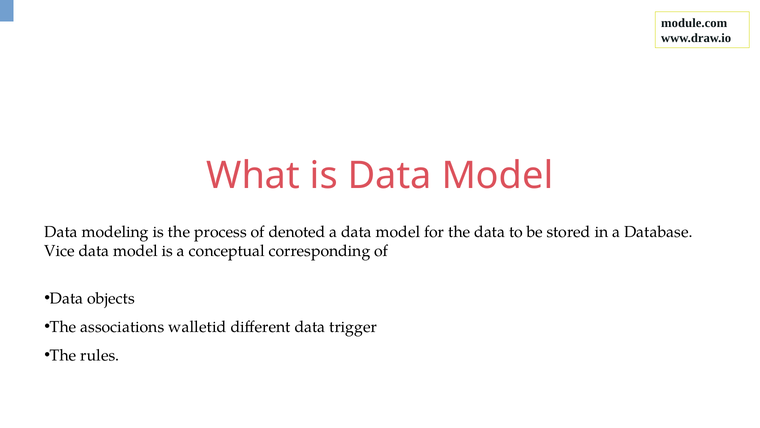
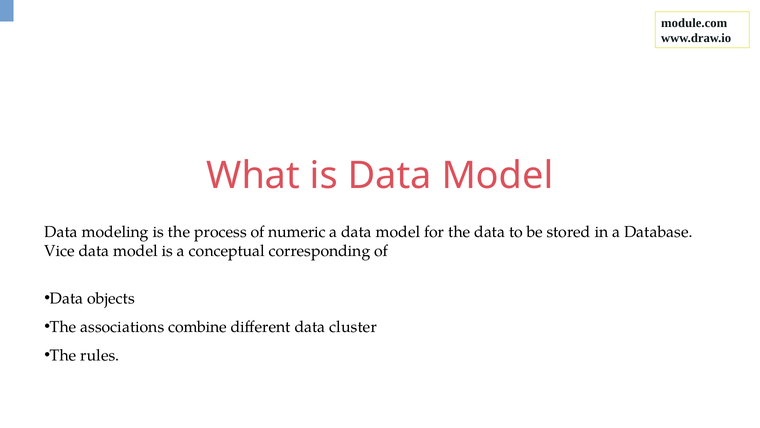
denoted: denoted -> numeric
walletid: walletid -> combine
trigger: trigger -> cluster
